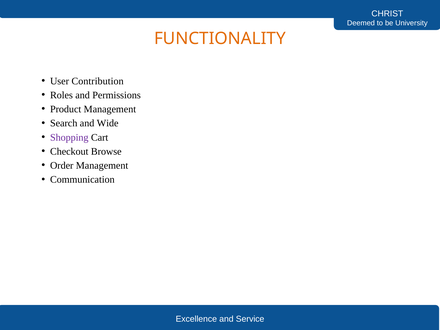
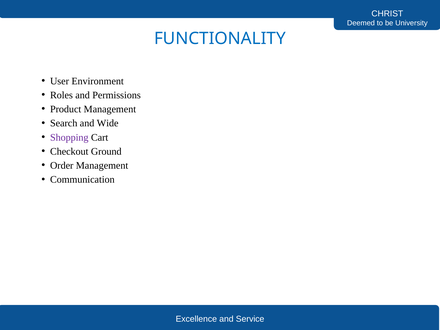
FUNCTIONALITY colour: orange -> blue
Contribution: Contribution -> Environment
Browse: Browse -> Ground
